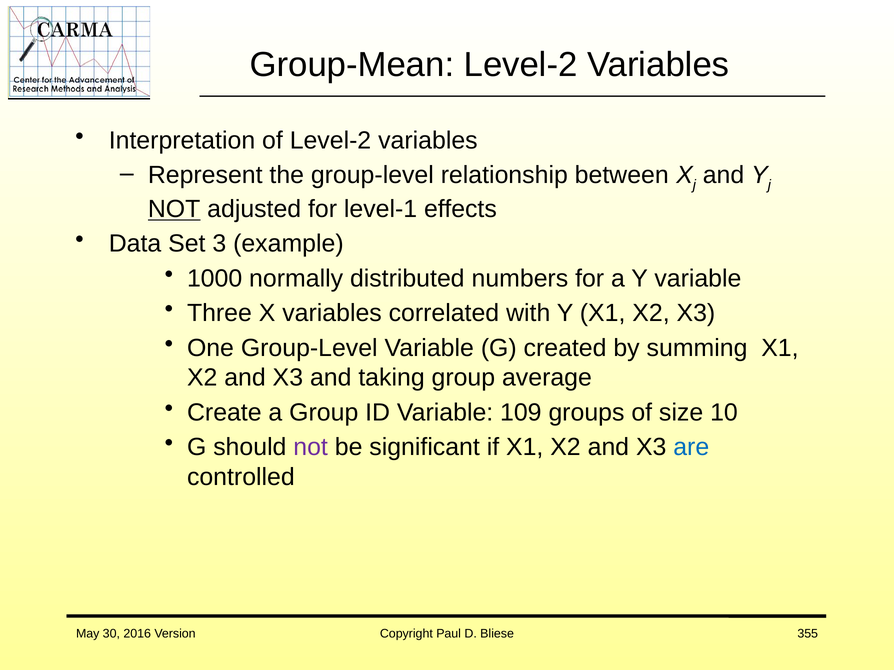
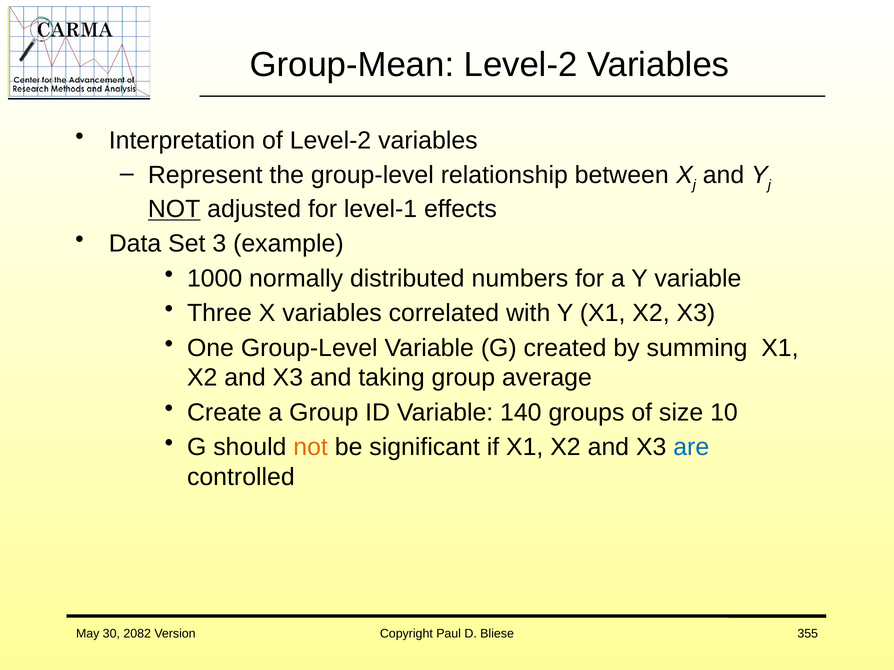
109: 109 -> 140
not at (311, 448) colour: purple -> orange
2016: 2016 -> 2082
